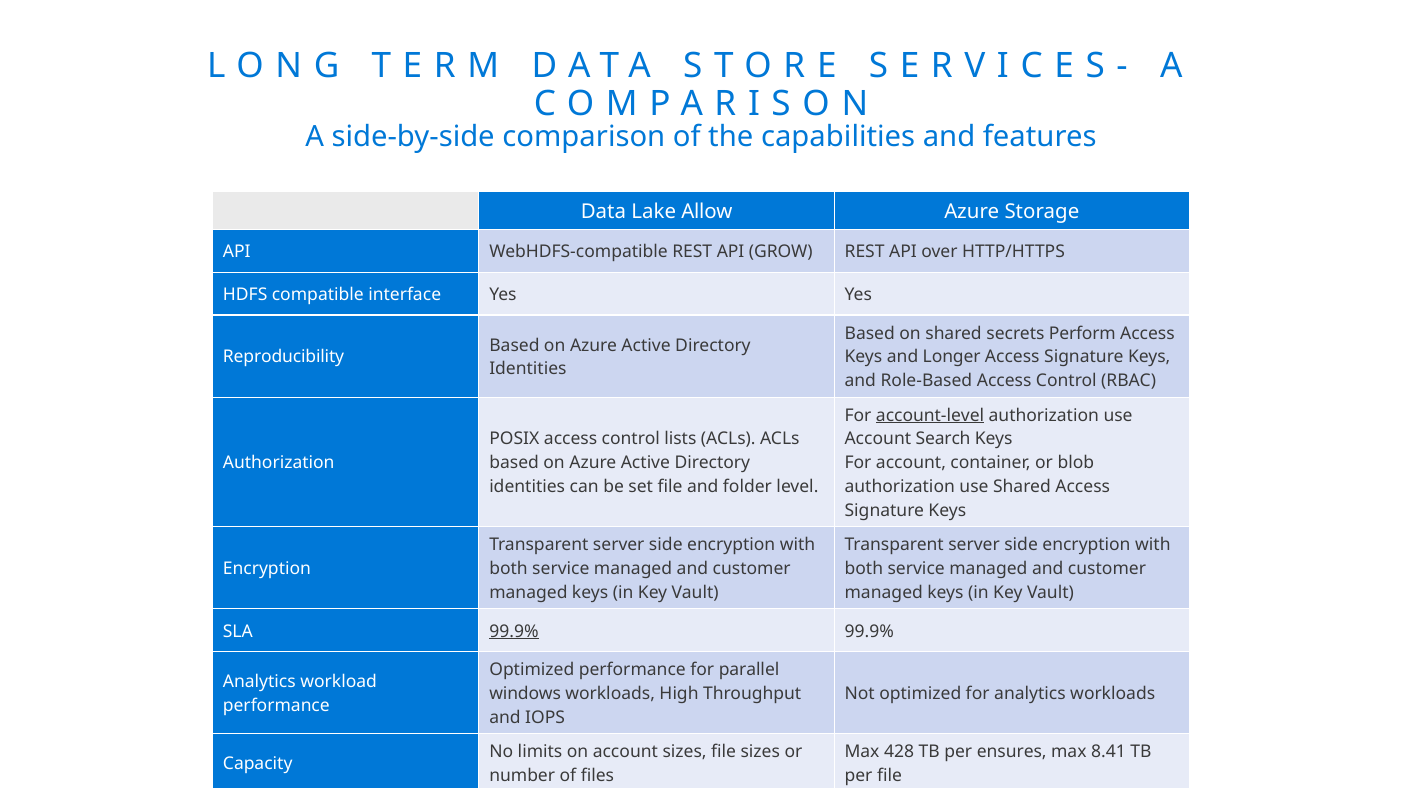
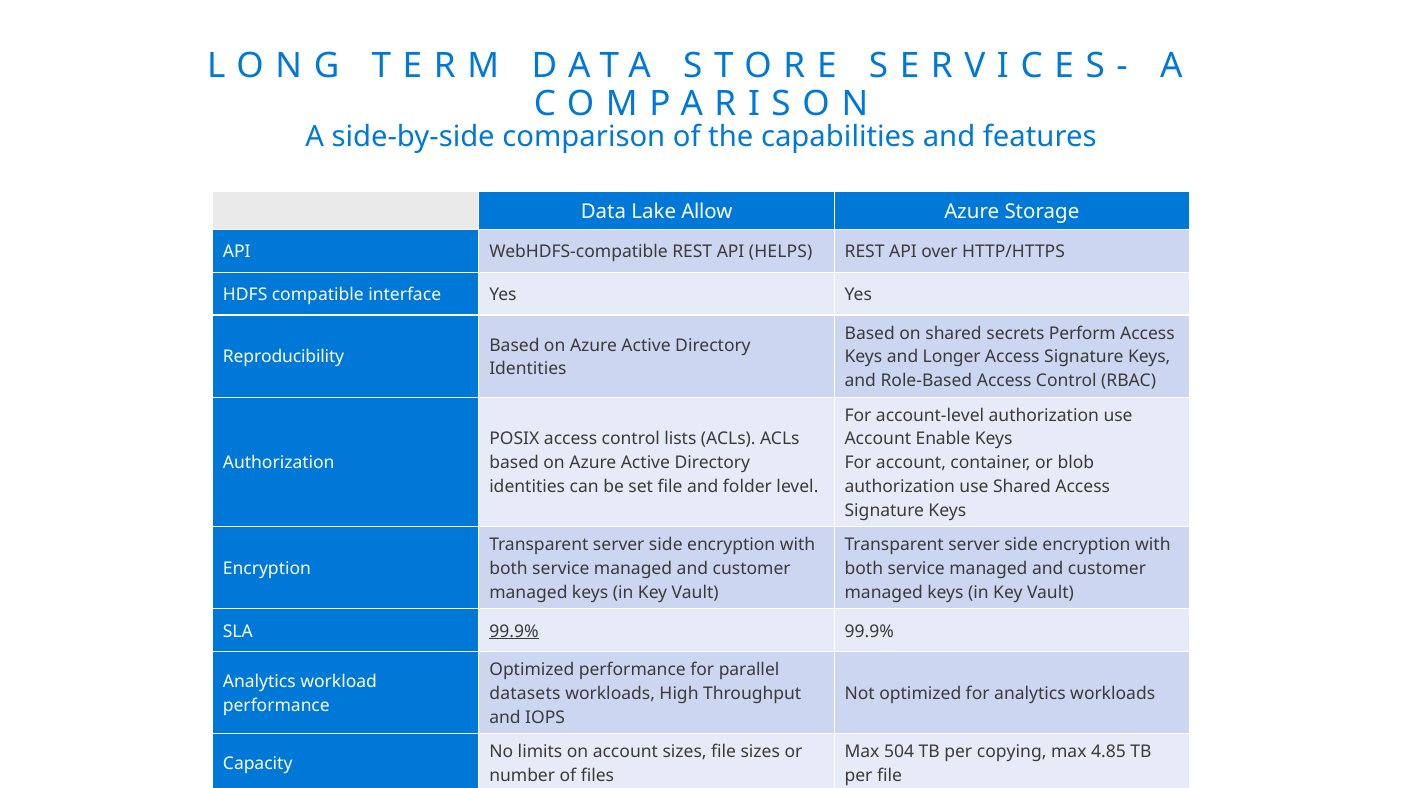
GROW: GROW -> HELPS
account-level underline: present -> none
Search: Search -> Enable
windows: windows -> datasets
428: 428 -> 504
ensures: ensures -> copying
8.41: 8.41 -> 4.85
